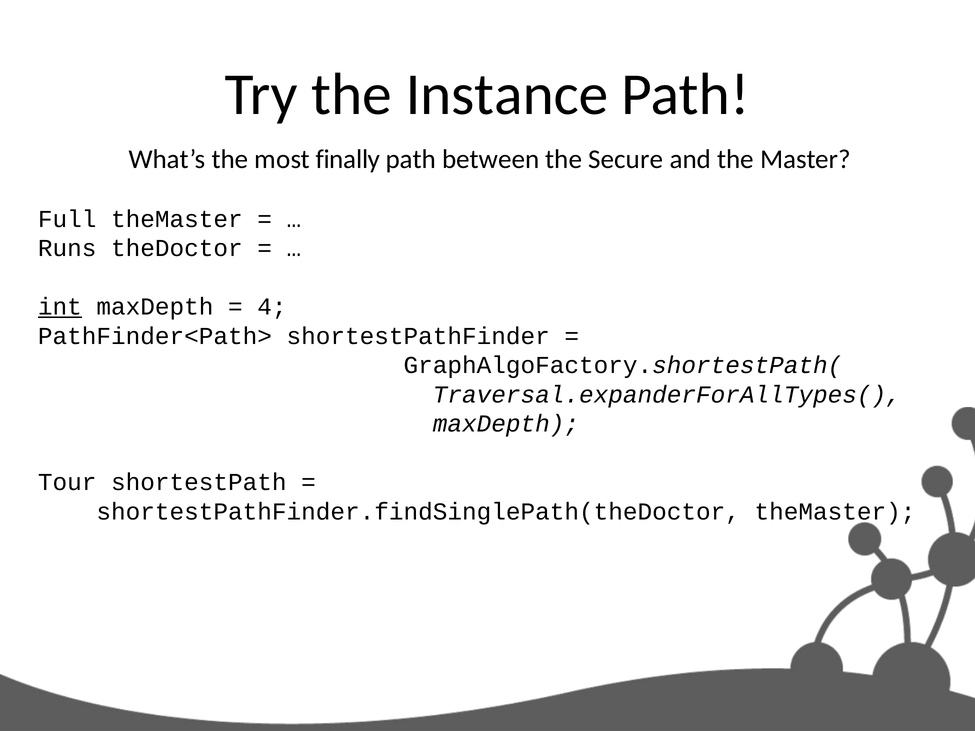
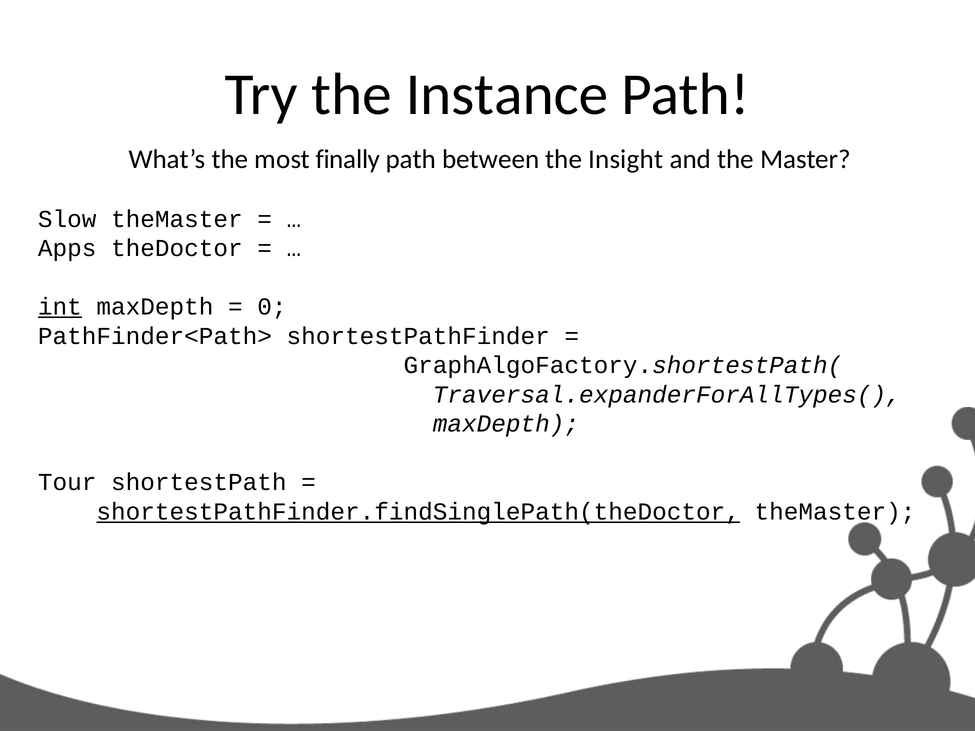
Secure: Secure -> Insight
Full: Full -> Slow
Runs: Runs -> Apps
4: 4 -> 0
shortestPathFinder.findSinglePath(theDoctor underline: none -> present
